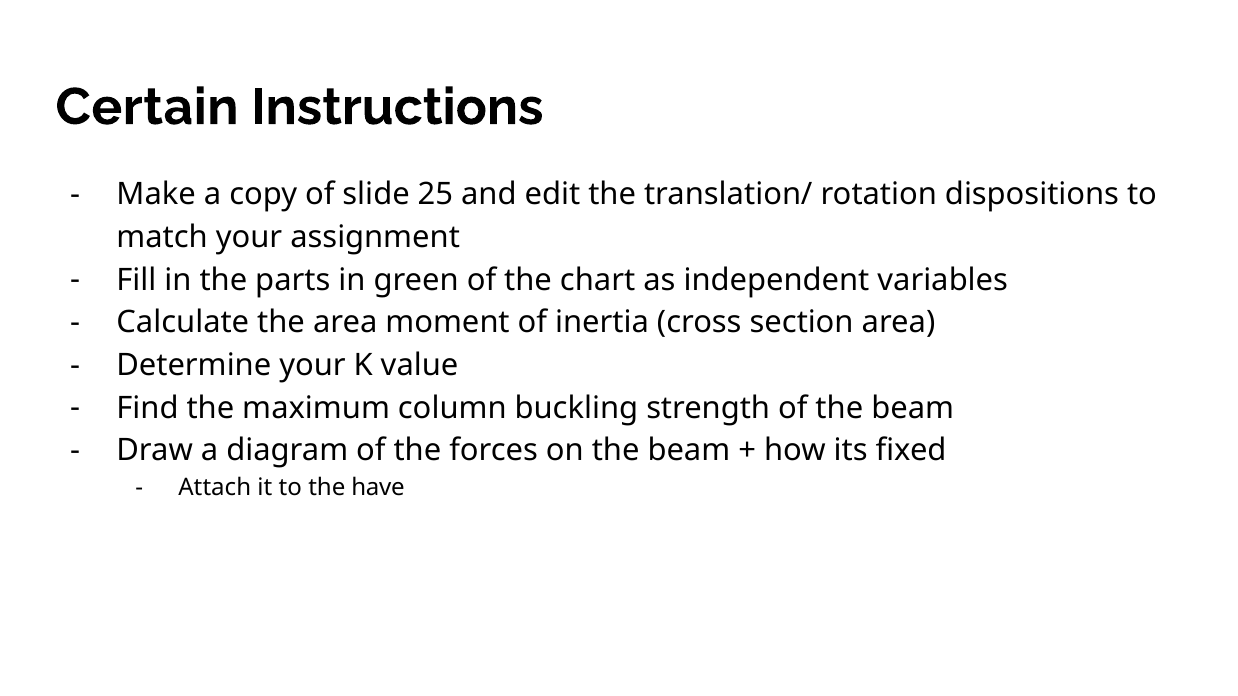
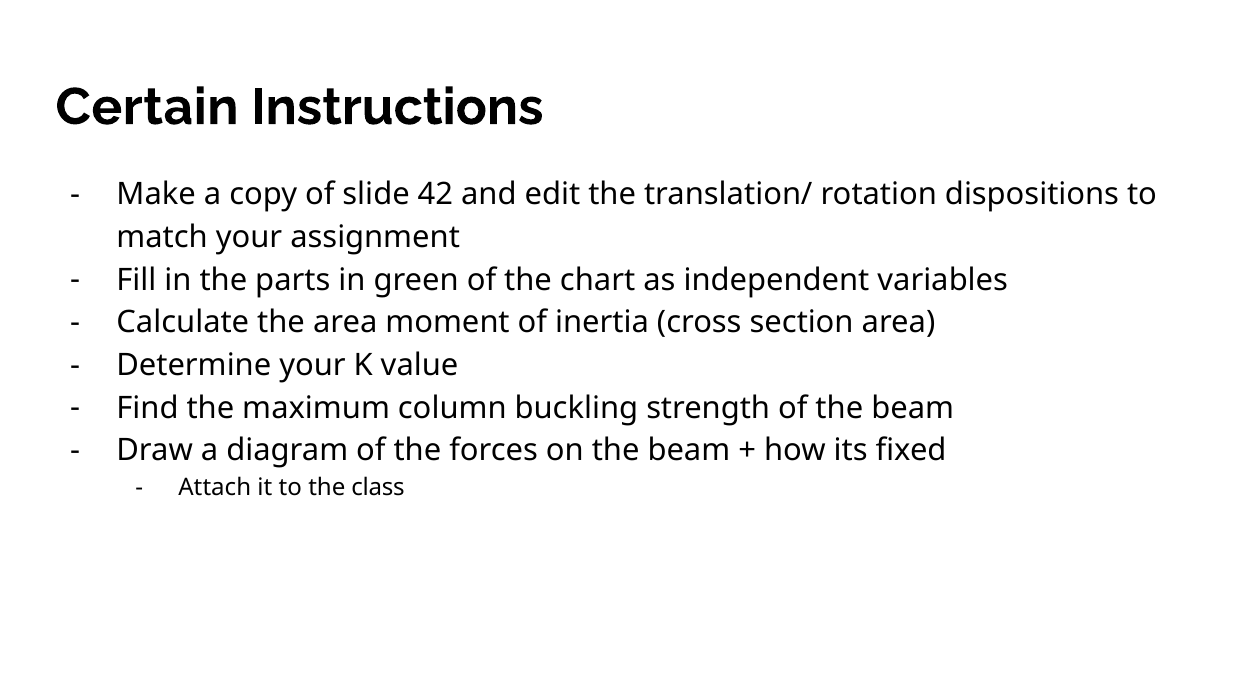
25: 25 -> 42
have: have -> class
